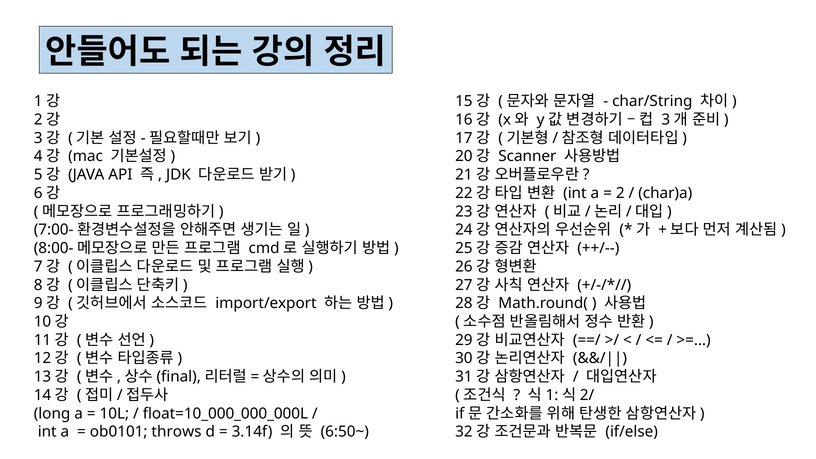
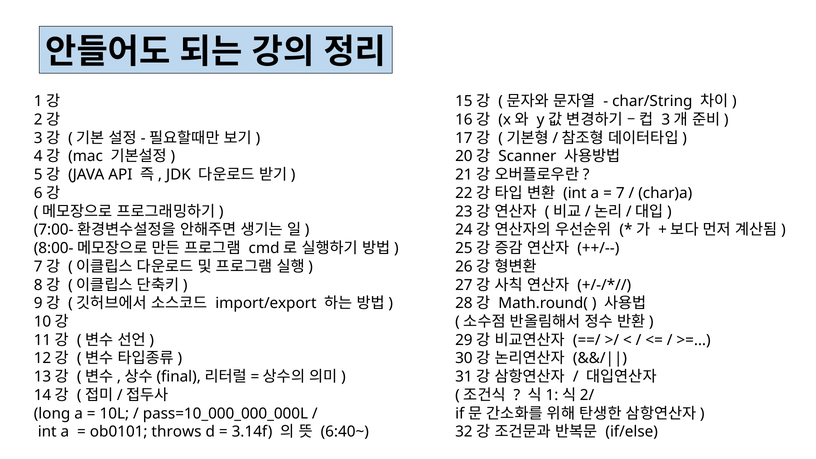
2: 2 -> 7
float=10_000_000_000L: float=10_000_000_000L -> pass=10_000_000_000L
6:50~: 6:50~ -> 6:40~
